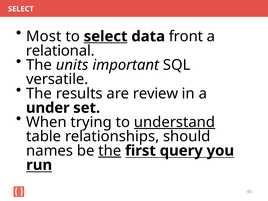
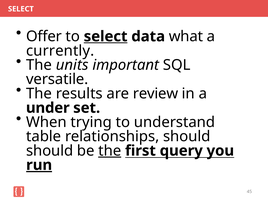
Most: Most -> Offer
front: front -> what
relational: relational -> currently
understand underline: present -> none
names at (50, 151): names -> should
run underline: none -> present
